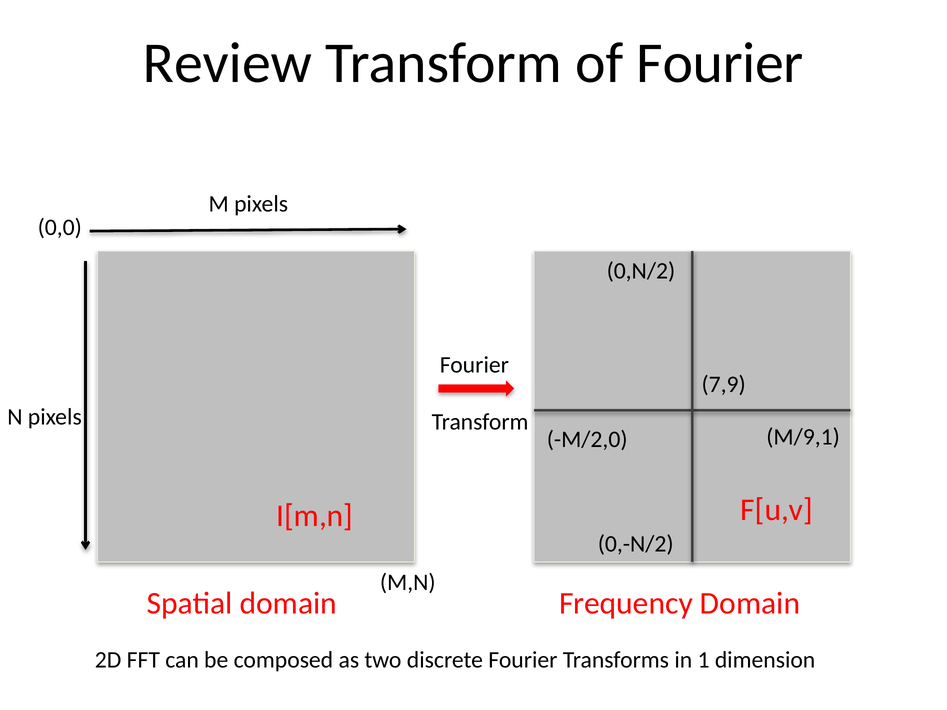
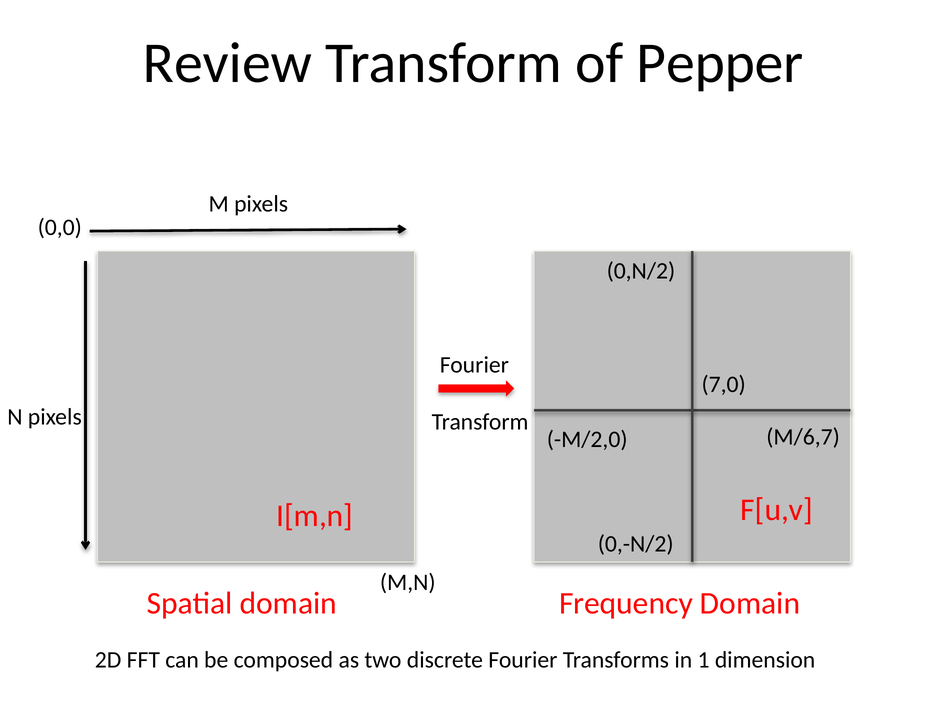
of Fourier: Fourier -> Pepper
7,9: 7,9 -> 7,0
M/9,1: M/9,1 -> M/6,7
